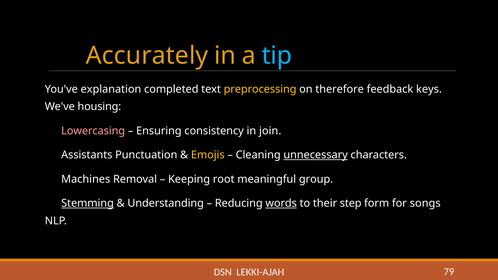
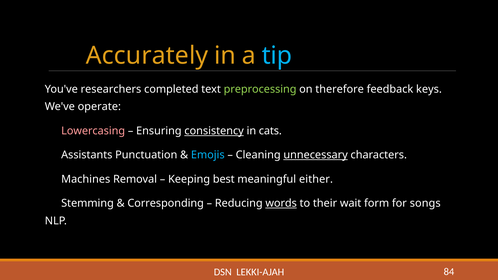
explanation: explanation -> researchers
preprocessing colour: yellow -> light green
housing: housing -> operate
consistency underline: none -> present
join: join -> cats
Emojis colour: yellow -> light blue
root: root -> best
group: group -> either
Stemming underline: present -> none
Understanding: Understanding -> Corresponding
step: step -> wait
79: 79 -> 84
